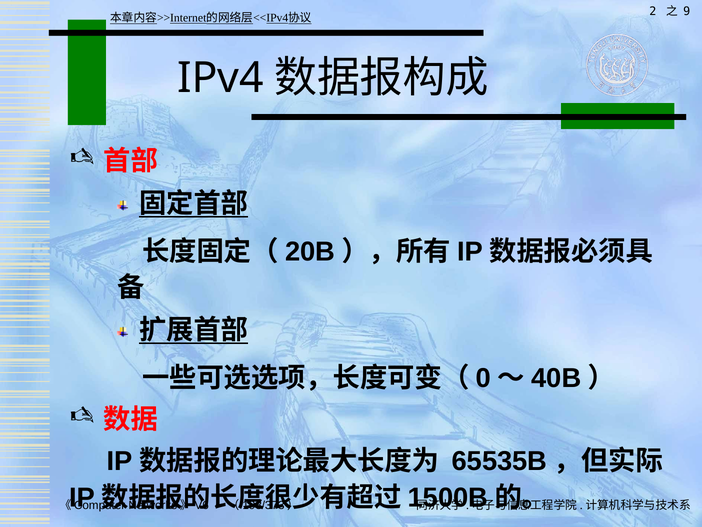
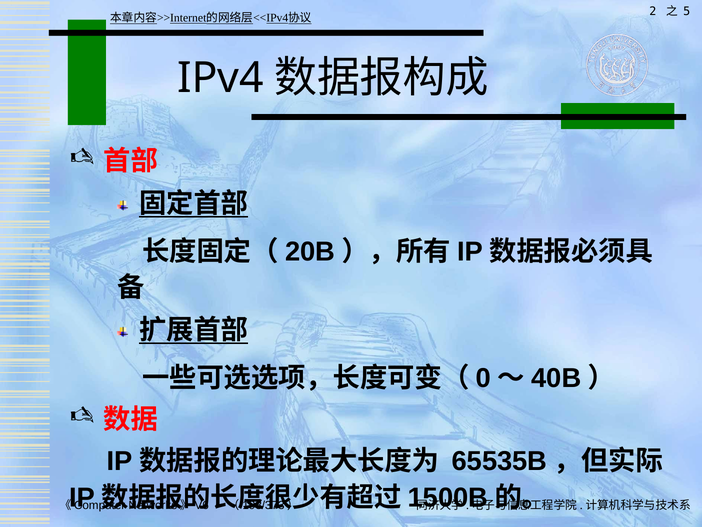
9: 9 -> 5
